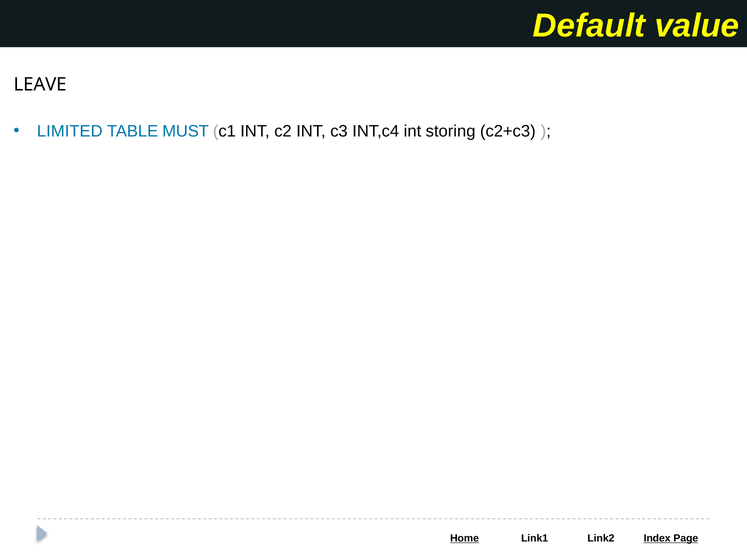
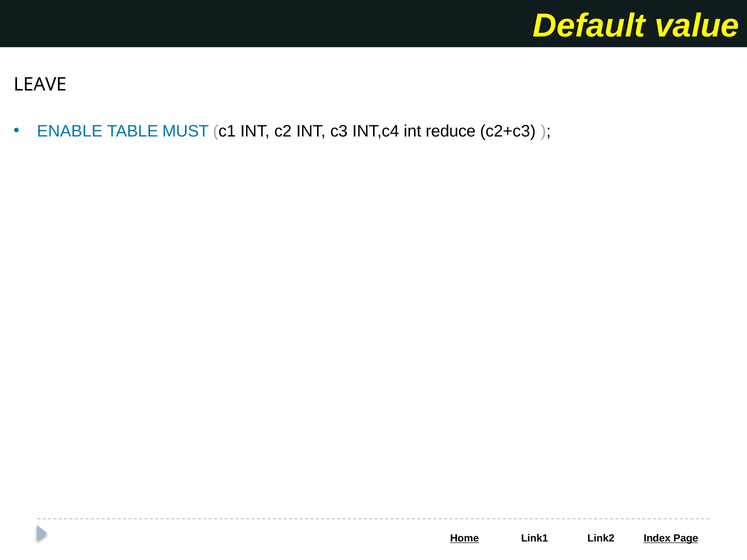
LIMITED: LIMITED -> ENABLE
storing: storing -> reduce
